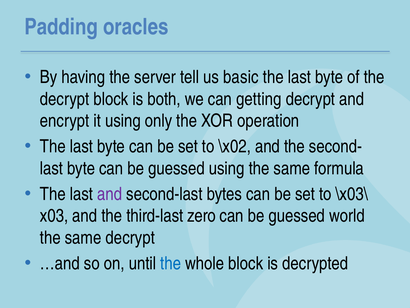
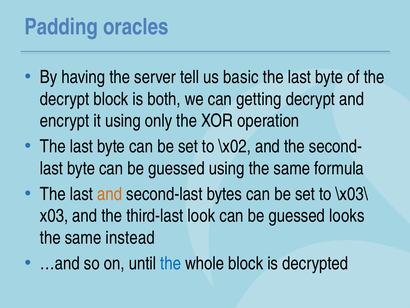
and at (110, 194) colour: purple -> orange
zero: zero -> look
world: world -> looks
same decrypt: decrypt -> instead
